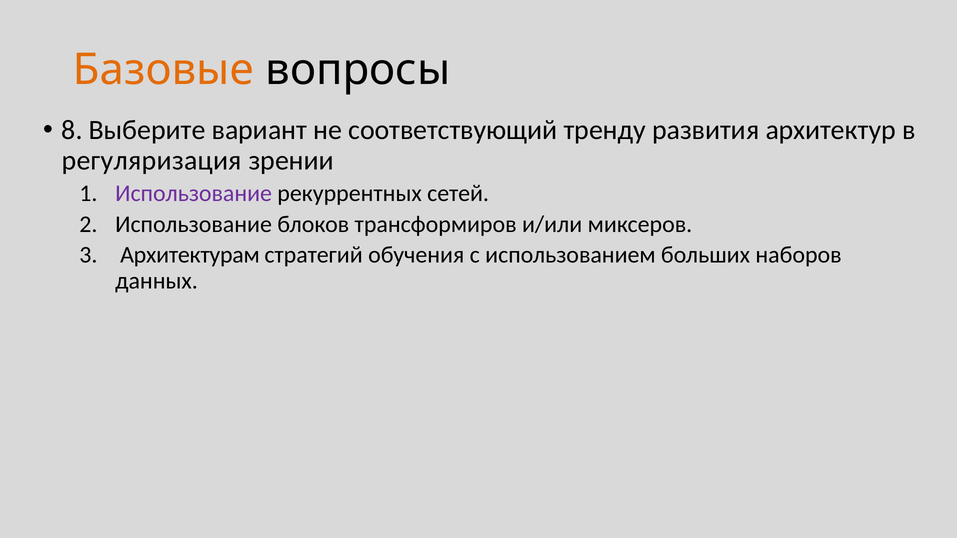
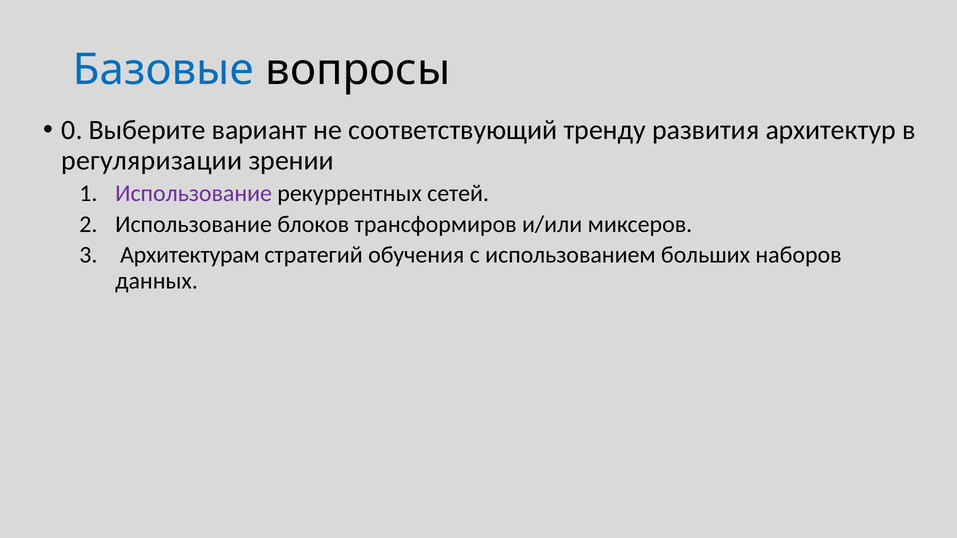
Базовые colour: orange -> blue
8: 8 -> 0
регуляризация: регуляризация -> регуляризации
